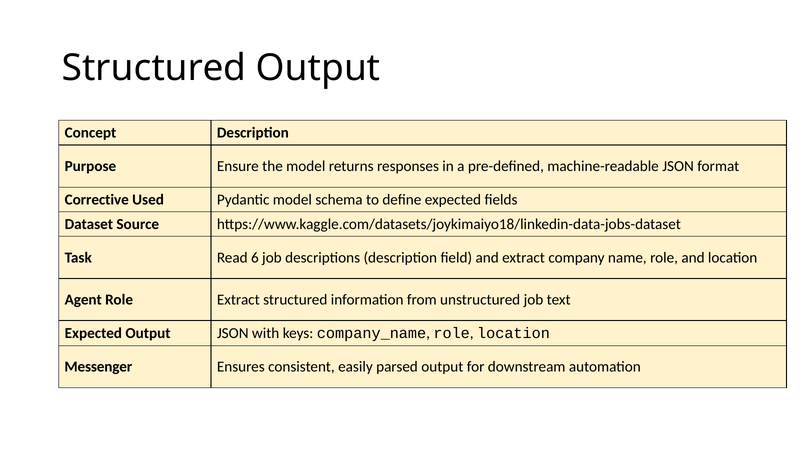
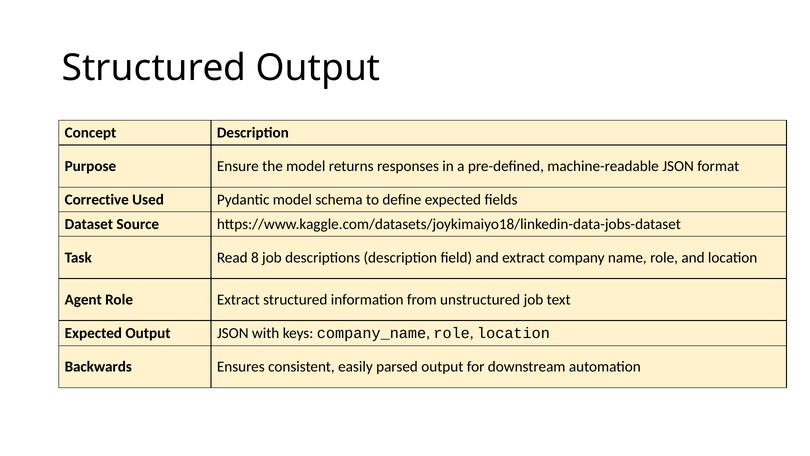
6: 6 -> 8
Messenger: Messenger -> Backwards
